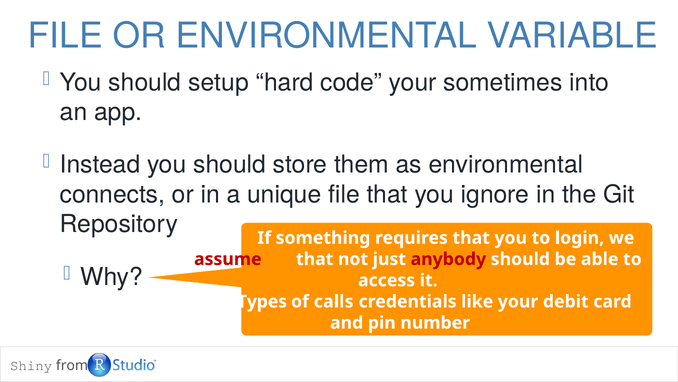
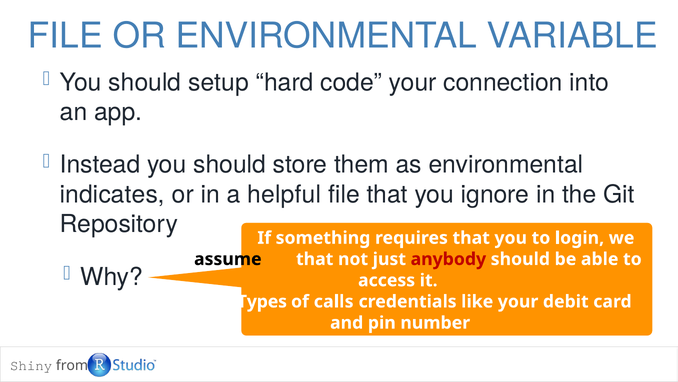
sometimes: sometimes -> connection
connects: connects -> indicates
unique: unique -> helpful
assume colour: red -> black
